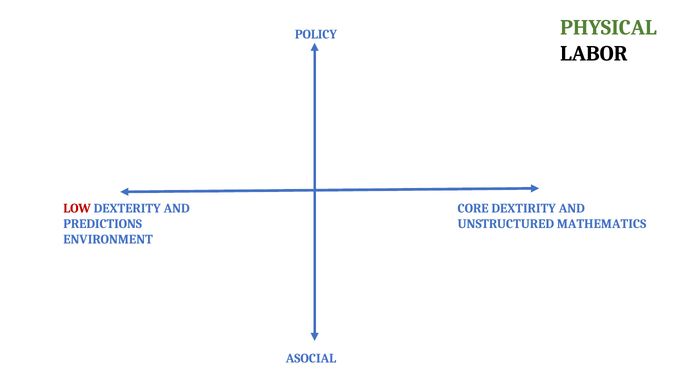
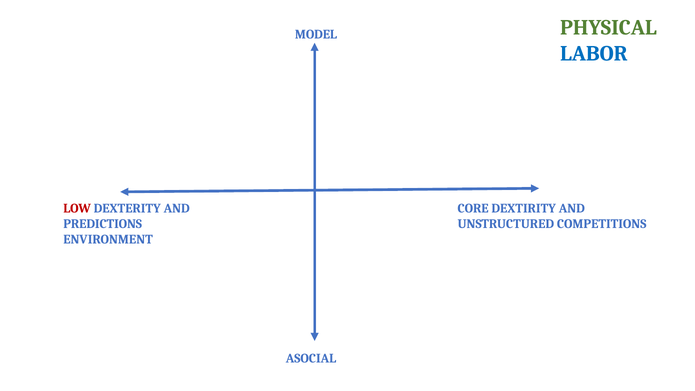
POLICY: POLICY -> MODEL
LABOR colour: black -> blue
MATHEMATICS: MATHEMATICS -> COMPETITIONS
